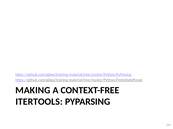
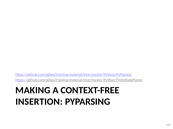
ITERTOOLS: ITERTOOLS -> INSERTION
